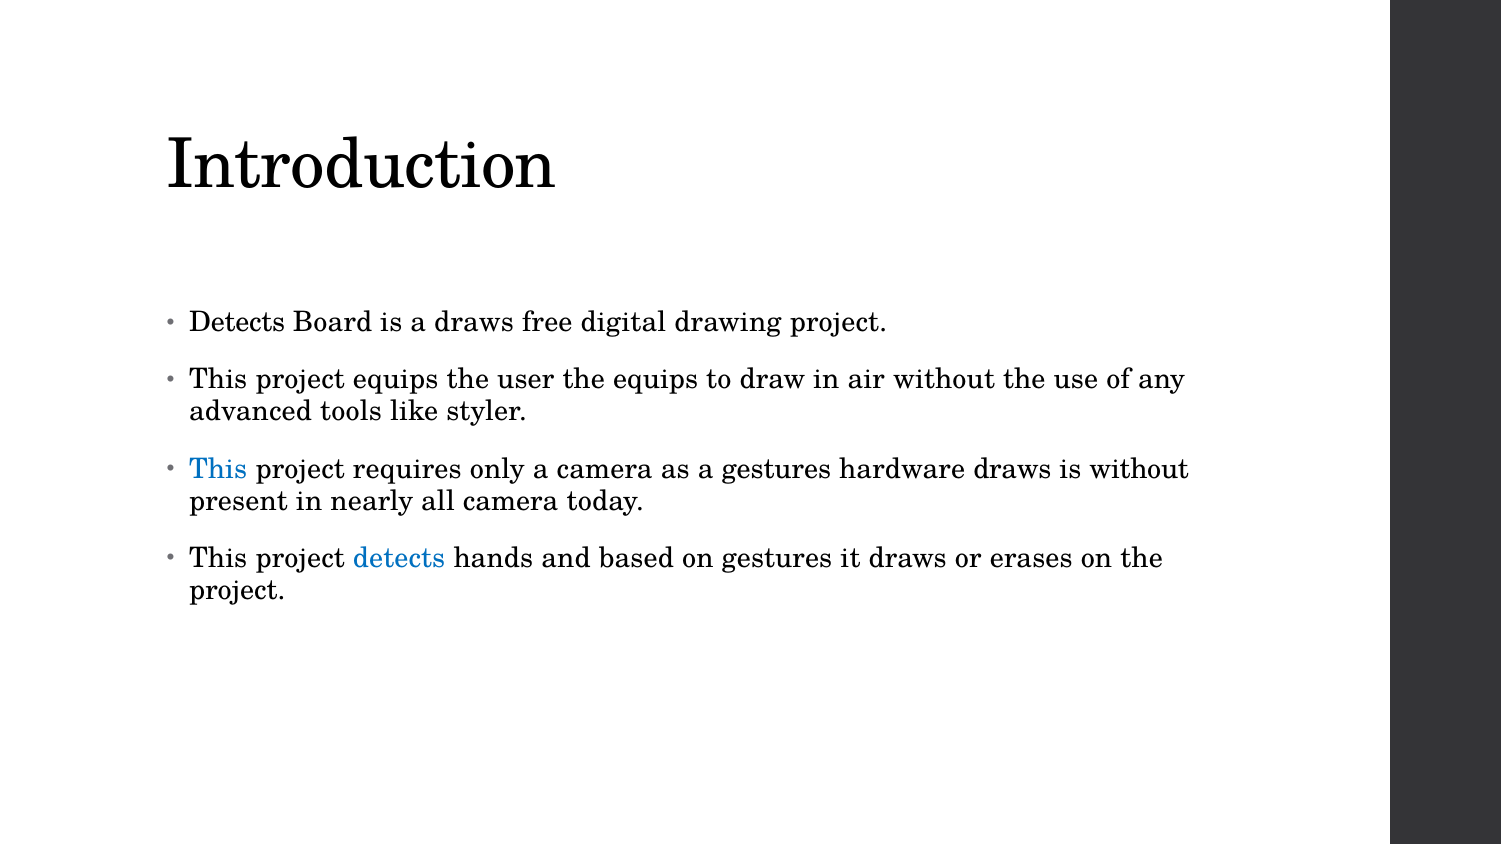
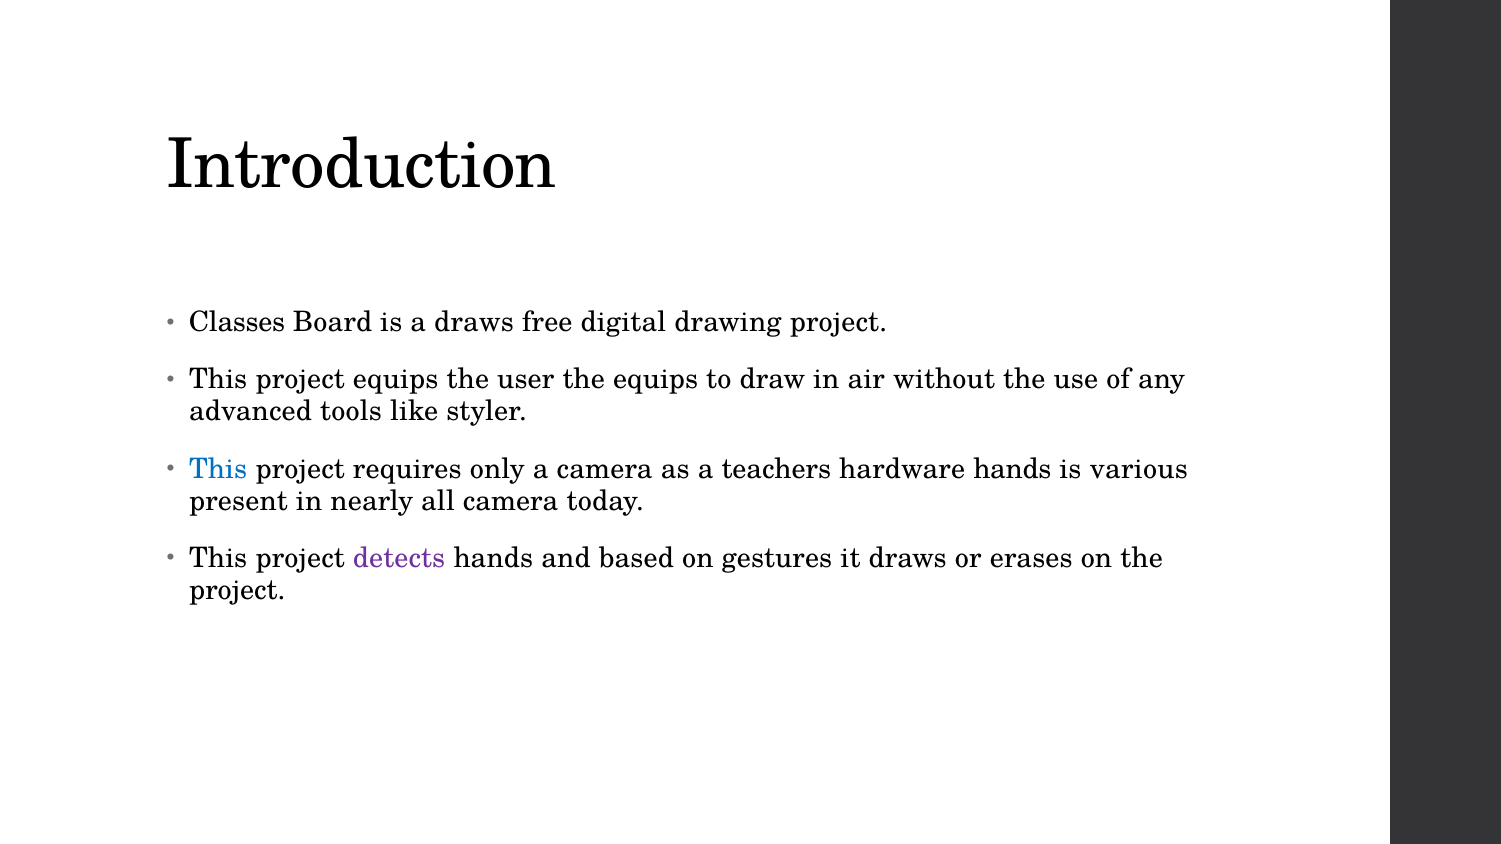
Detects at (237, 323): Detects -> Classes
a gestures: gestures -> teachers
hardware draws: draws -> hands
is without: without -> various
detects at (399, 558) colour: blue -> purple
